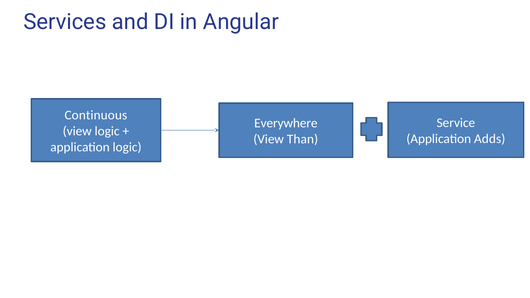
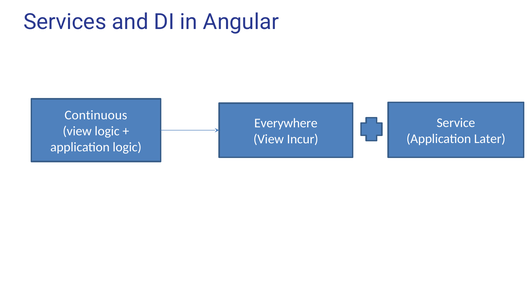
Adds: Adds -> Later
Than: Than -> Incur
